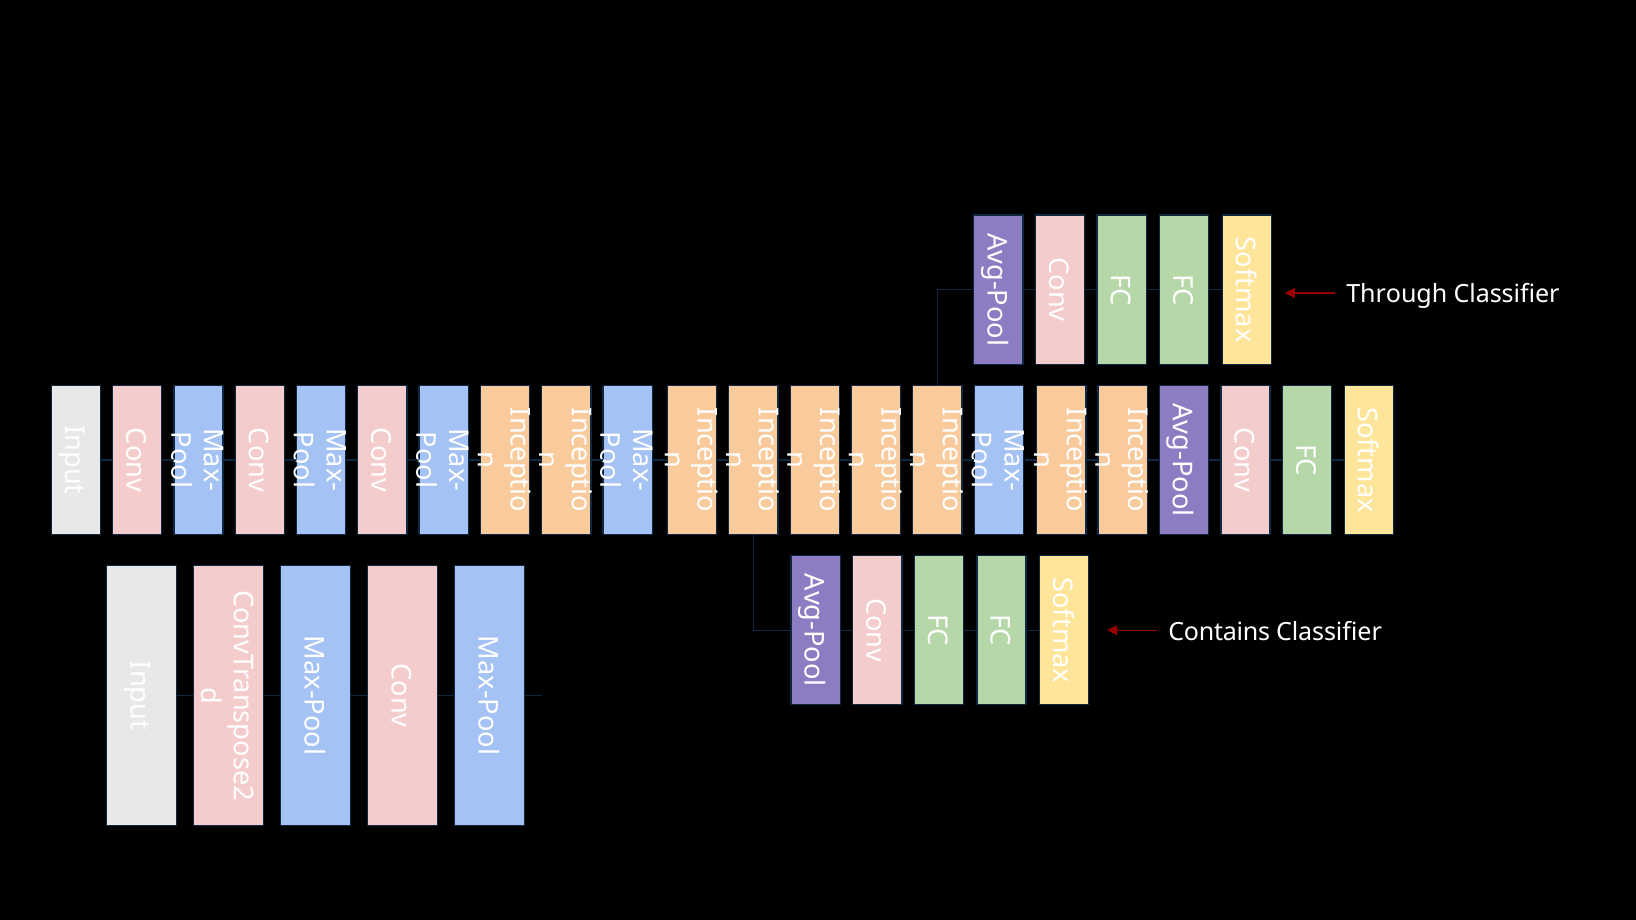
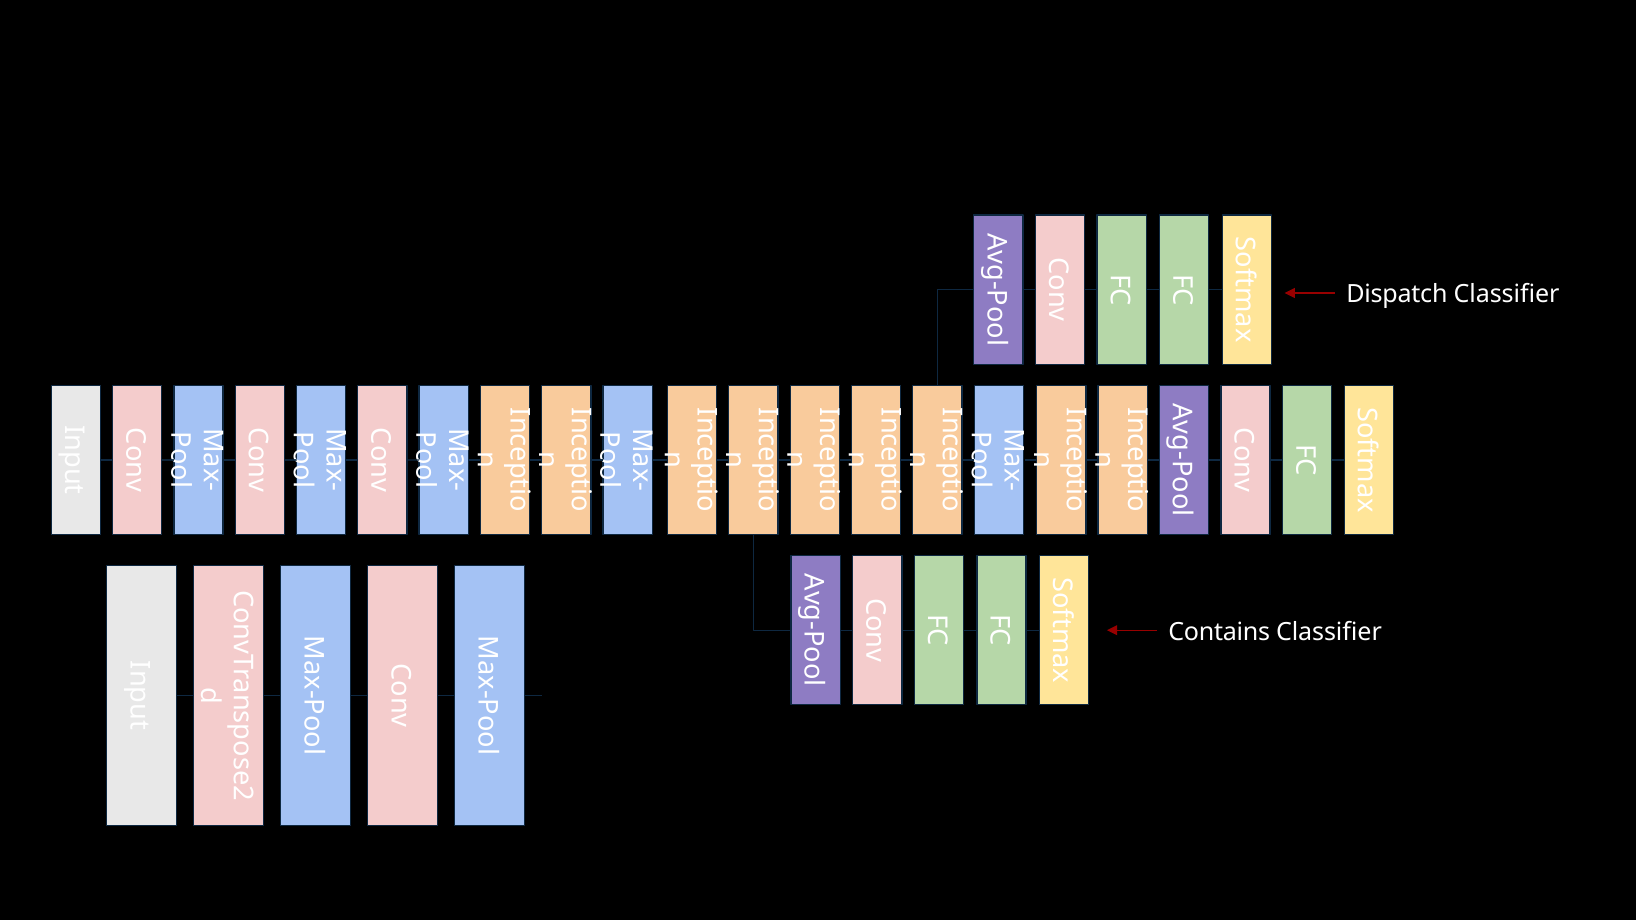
Through: Through -> Dispatch
